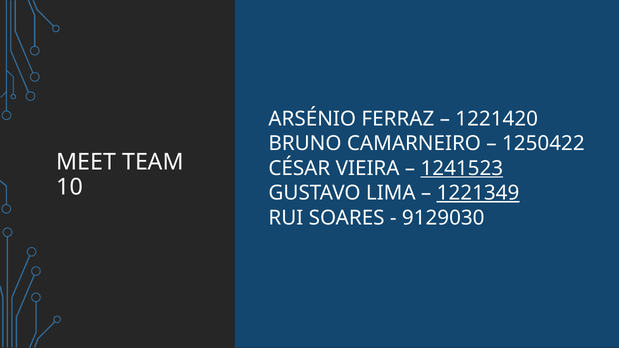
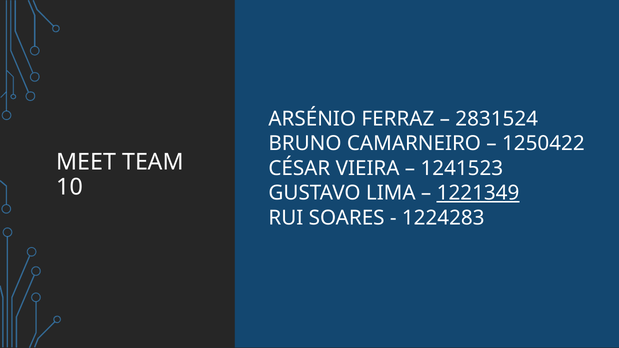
1221420: 1221420 -> 2831524
1241523 underline: present -> none
9129030: 9129030 -> 1224283
